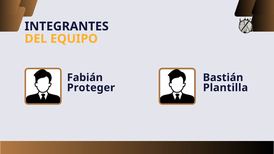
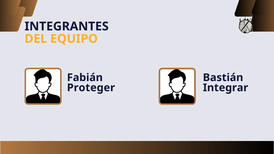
Plantilla: Plantilla -> Integrar
